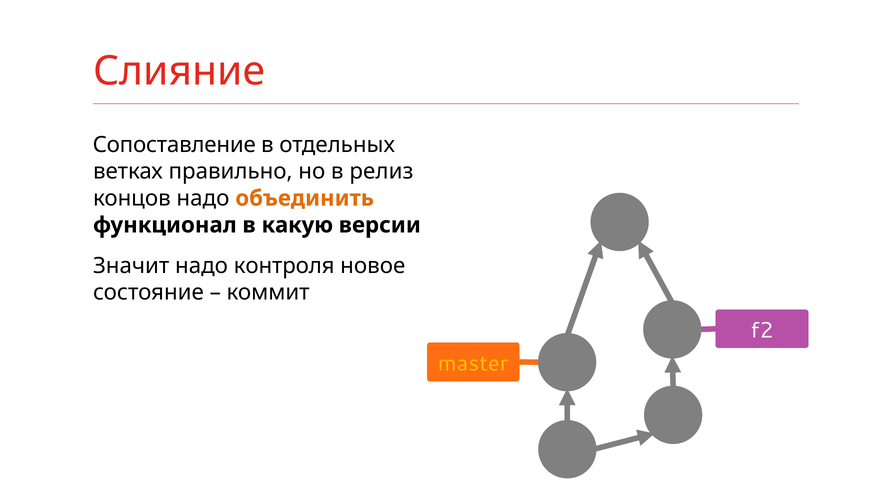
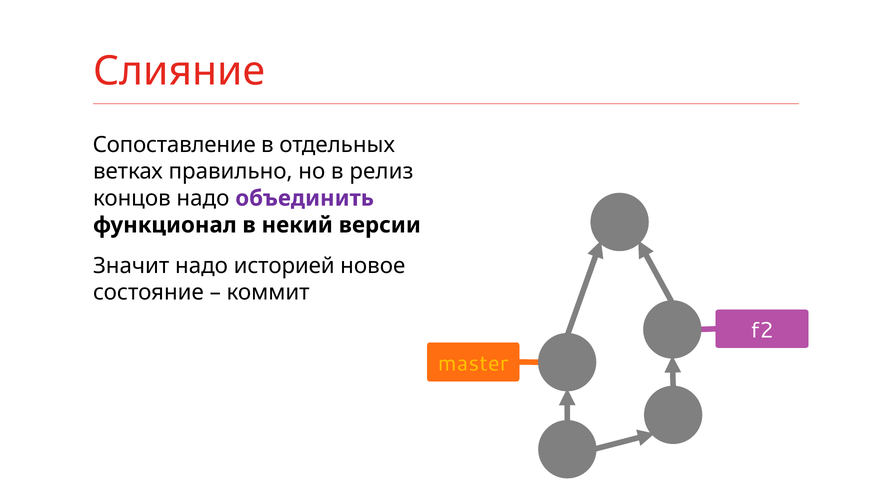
объединить colour: orange -> purple
какую: какую -> некий
контроля: контроля -> историей
